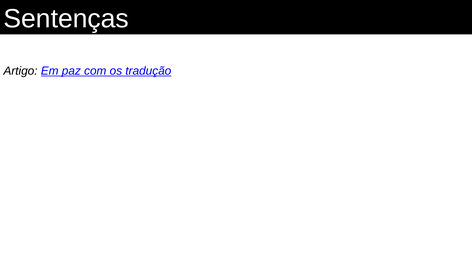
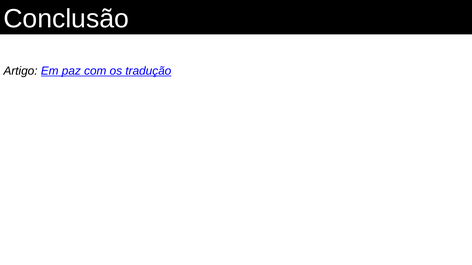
Sentenças: Sentenças -> Conclusão
